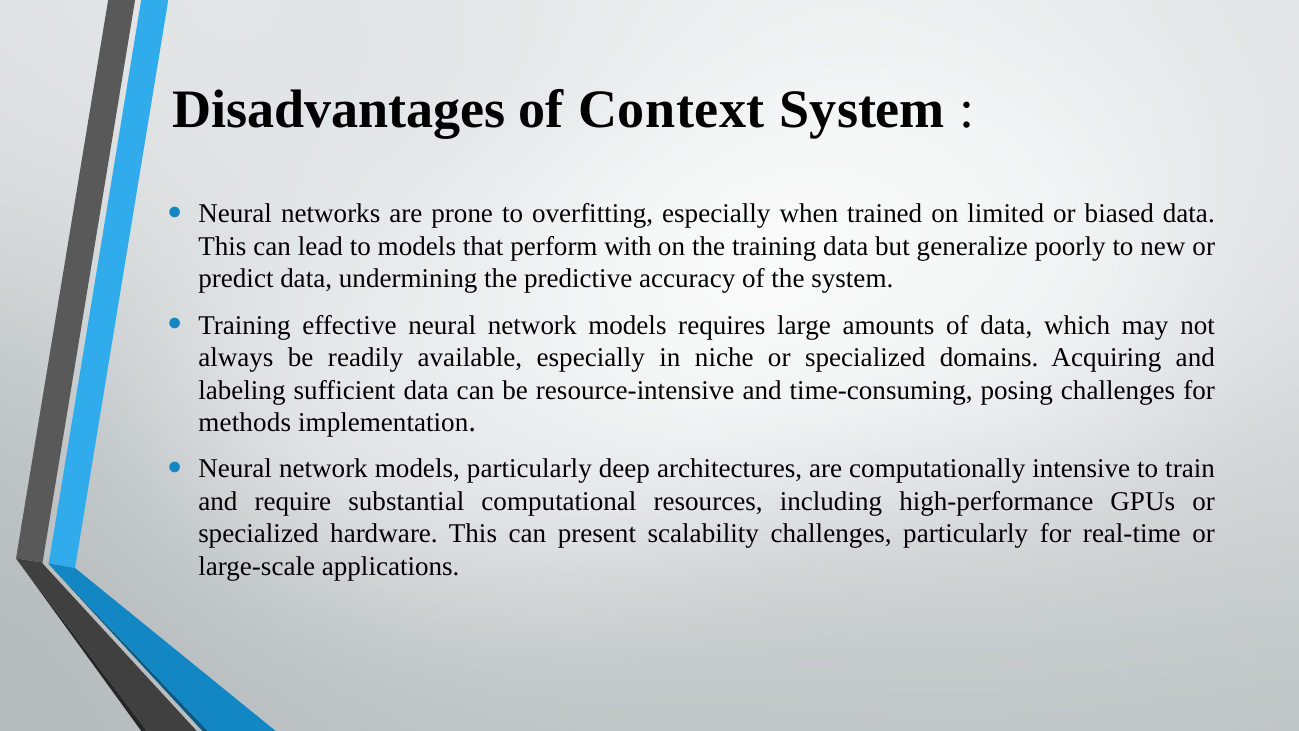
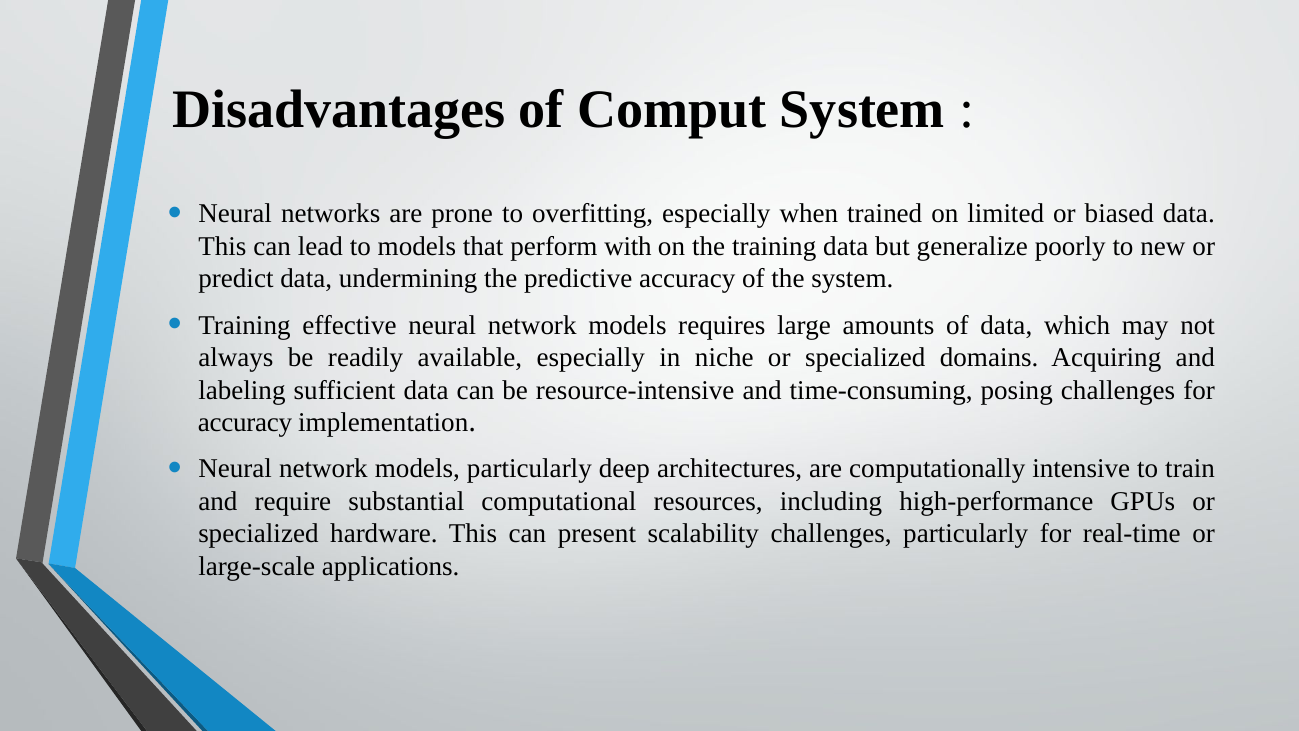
Context: Context -> Comput
methods at (245, 423): methods -> accuracy
